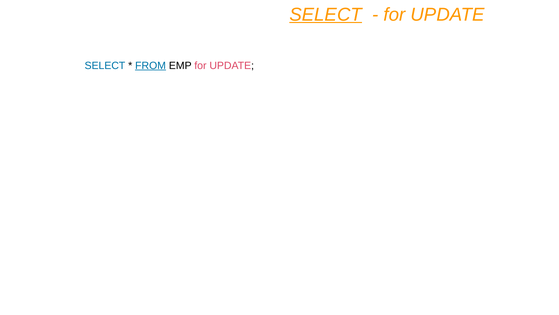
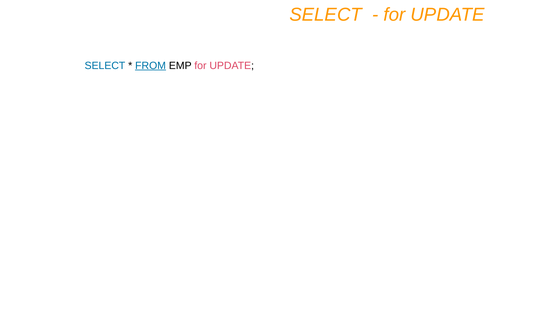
SELECT at (326, 15) underline: present -> none
